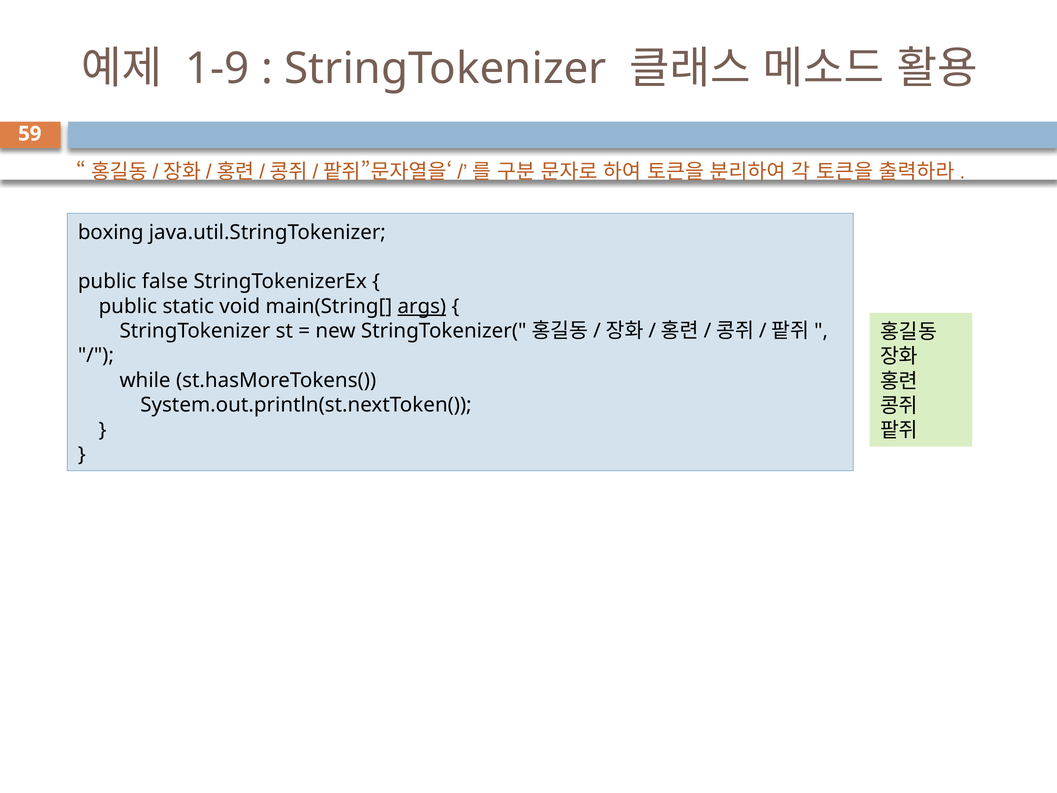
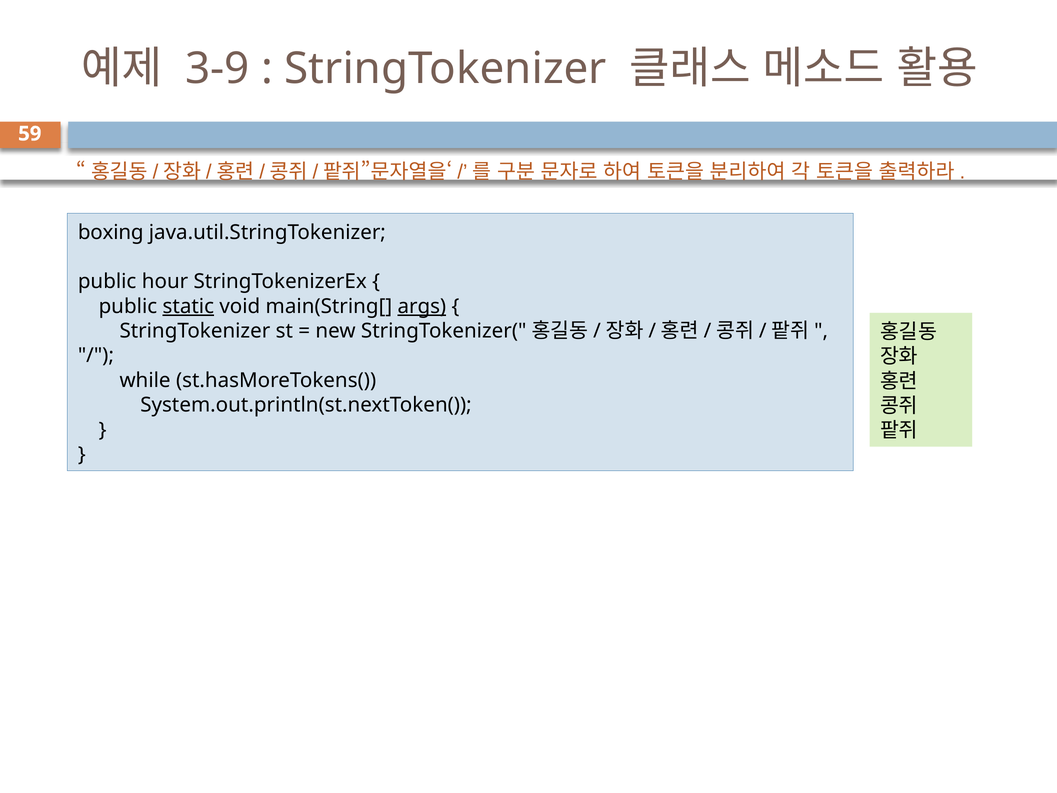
1-9: 1-9 -> 3-9
false: false -> hour
static underline: none -> present
